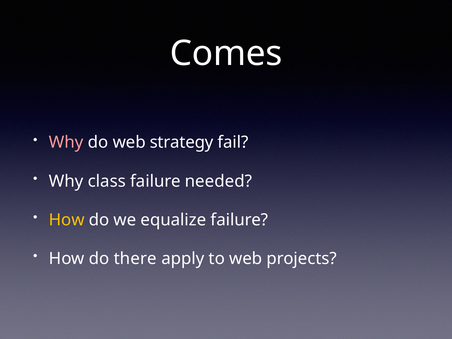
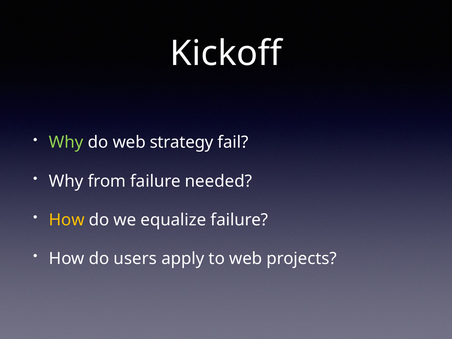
Comes: Comes -> Kickoff
Why at (66, 142) colour: pink -> light green
class: class -> from
there: there -> users
